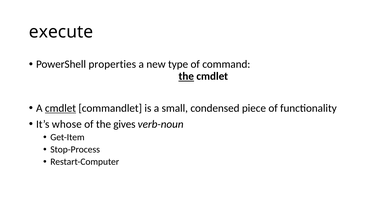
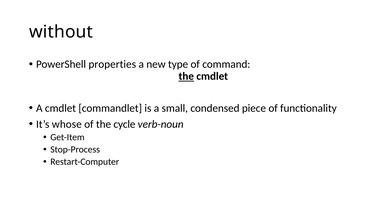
execute: execute -> without
cmdlet at (60, 108) underline: present -> none
gives: gives -> cycle
